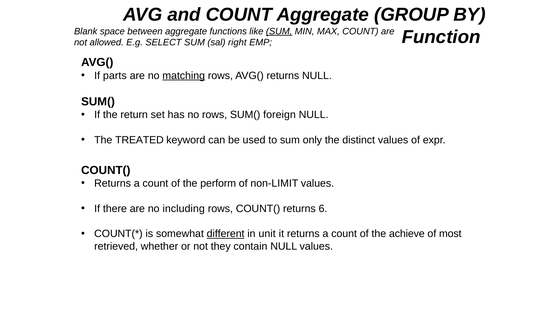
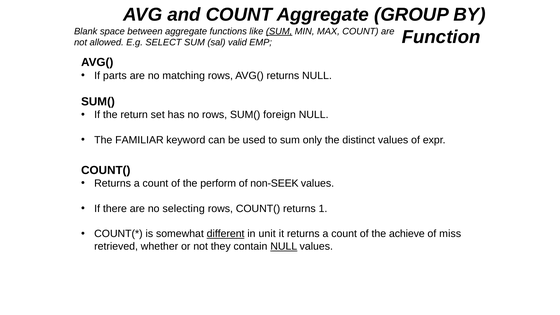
right: right -> valid
matching underline: present -> none
TREATED: TREATED -> FAMILIAR
non-LIMIT: non-LIMIT -> non-SEEK
including: including -> selecting
6: 6 -> 1
most: most -> miss
NULL at (284, 246) underline: none -> present
